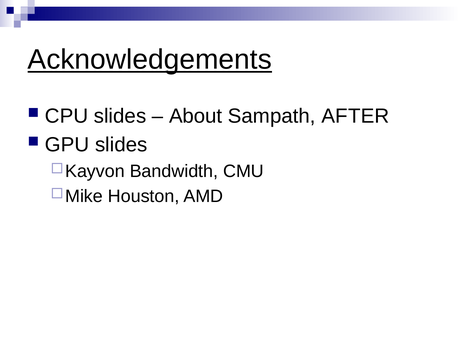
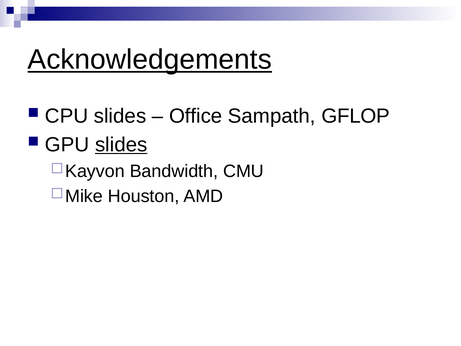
About: About -> Office
AFTER: AFTER -> GFLOP
slides at (121, 145) underline: none -> present
